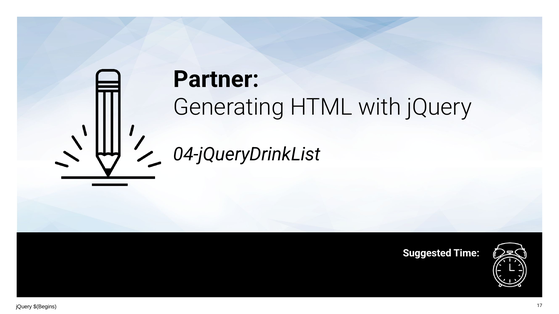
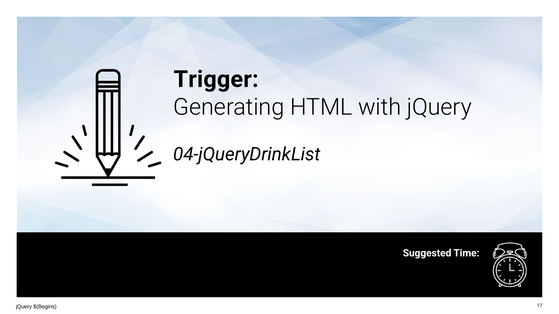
Partner: Partner -> Trigger
